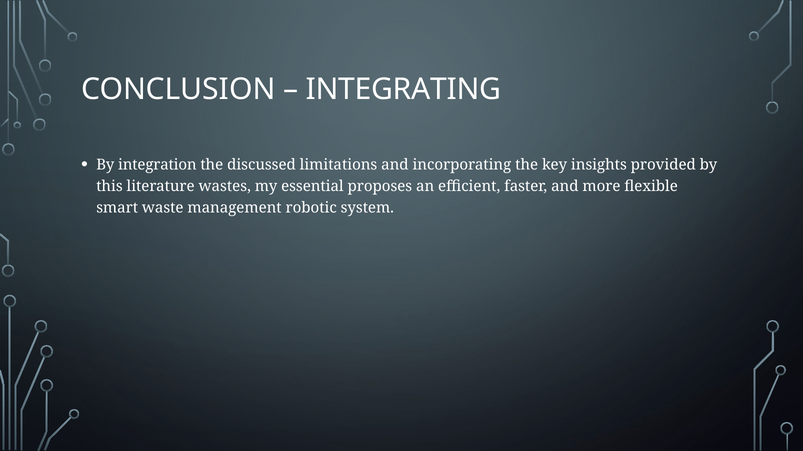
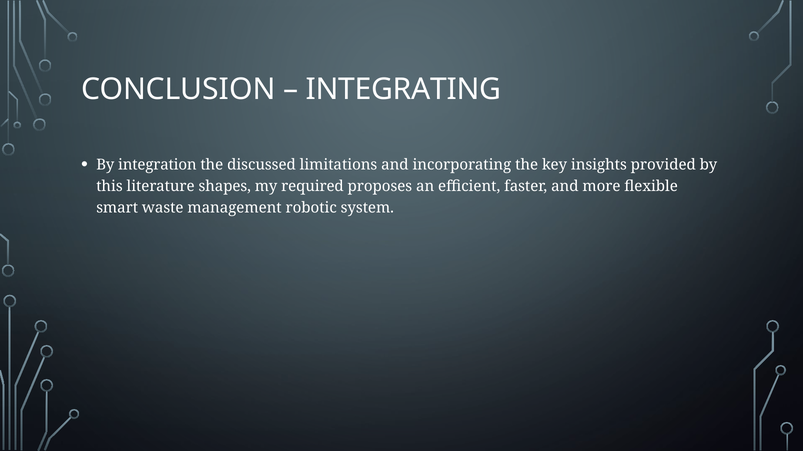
wastes: wastes -> shapes
essential: essential -> required
